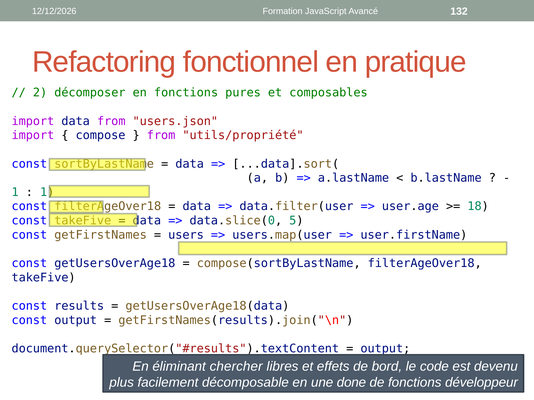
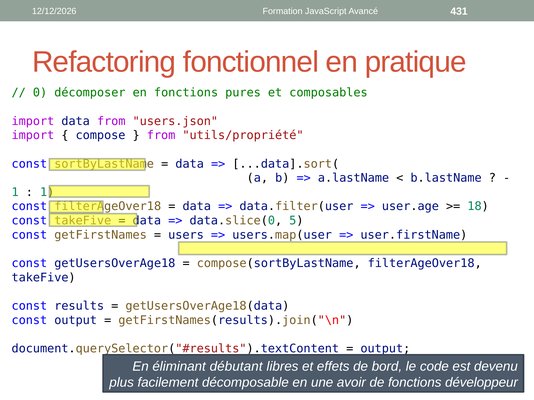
132: 132 -> 431
2: 2 -> 0
chercher: chercher -> débutant
done: done -> avoir
